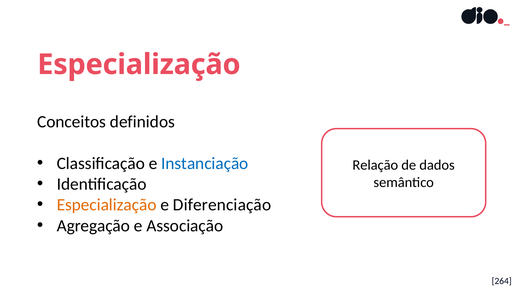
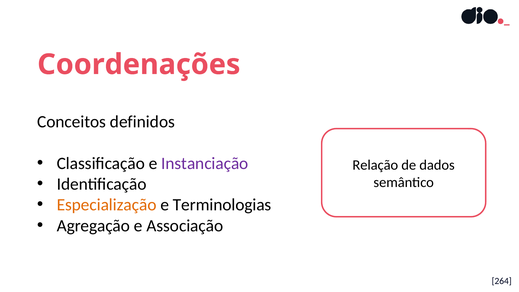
Especialização at (139, 65): Especialização -> Coordenações
Instanciação colour: blue -> purple
Diferenciação: Diferenciação -> Terminologias
